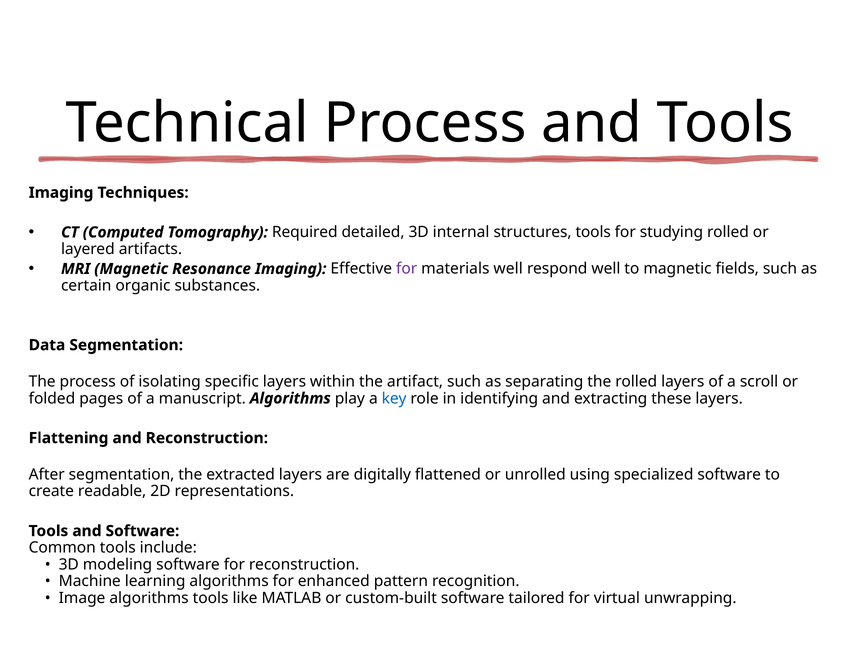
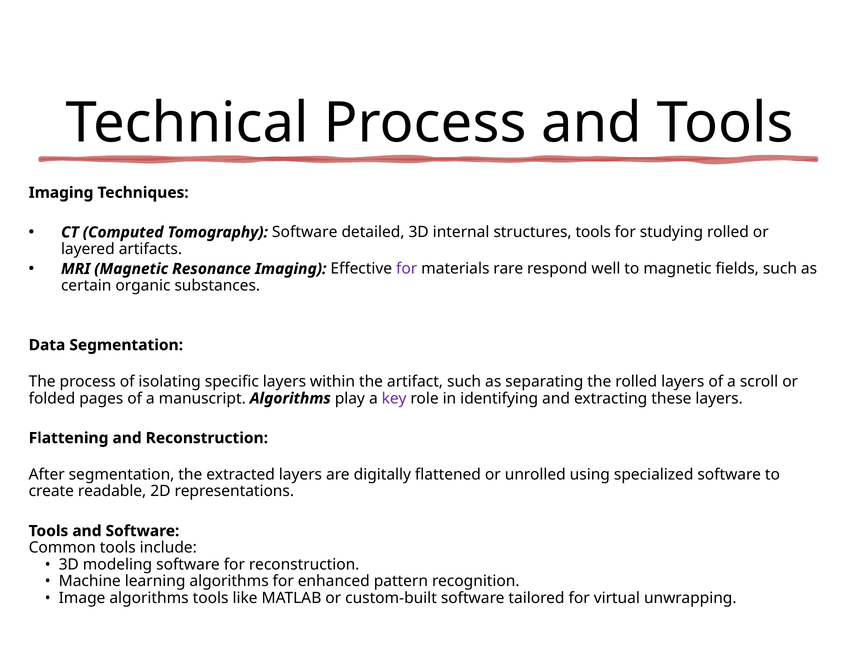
Tomography Required: Required -> Software
materials well: well -> rare
key colour: blue -> purple
